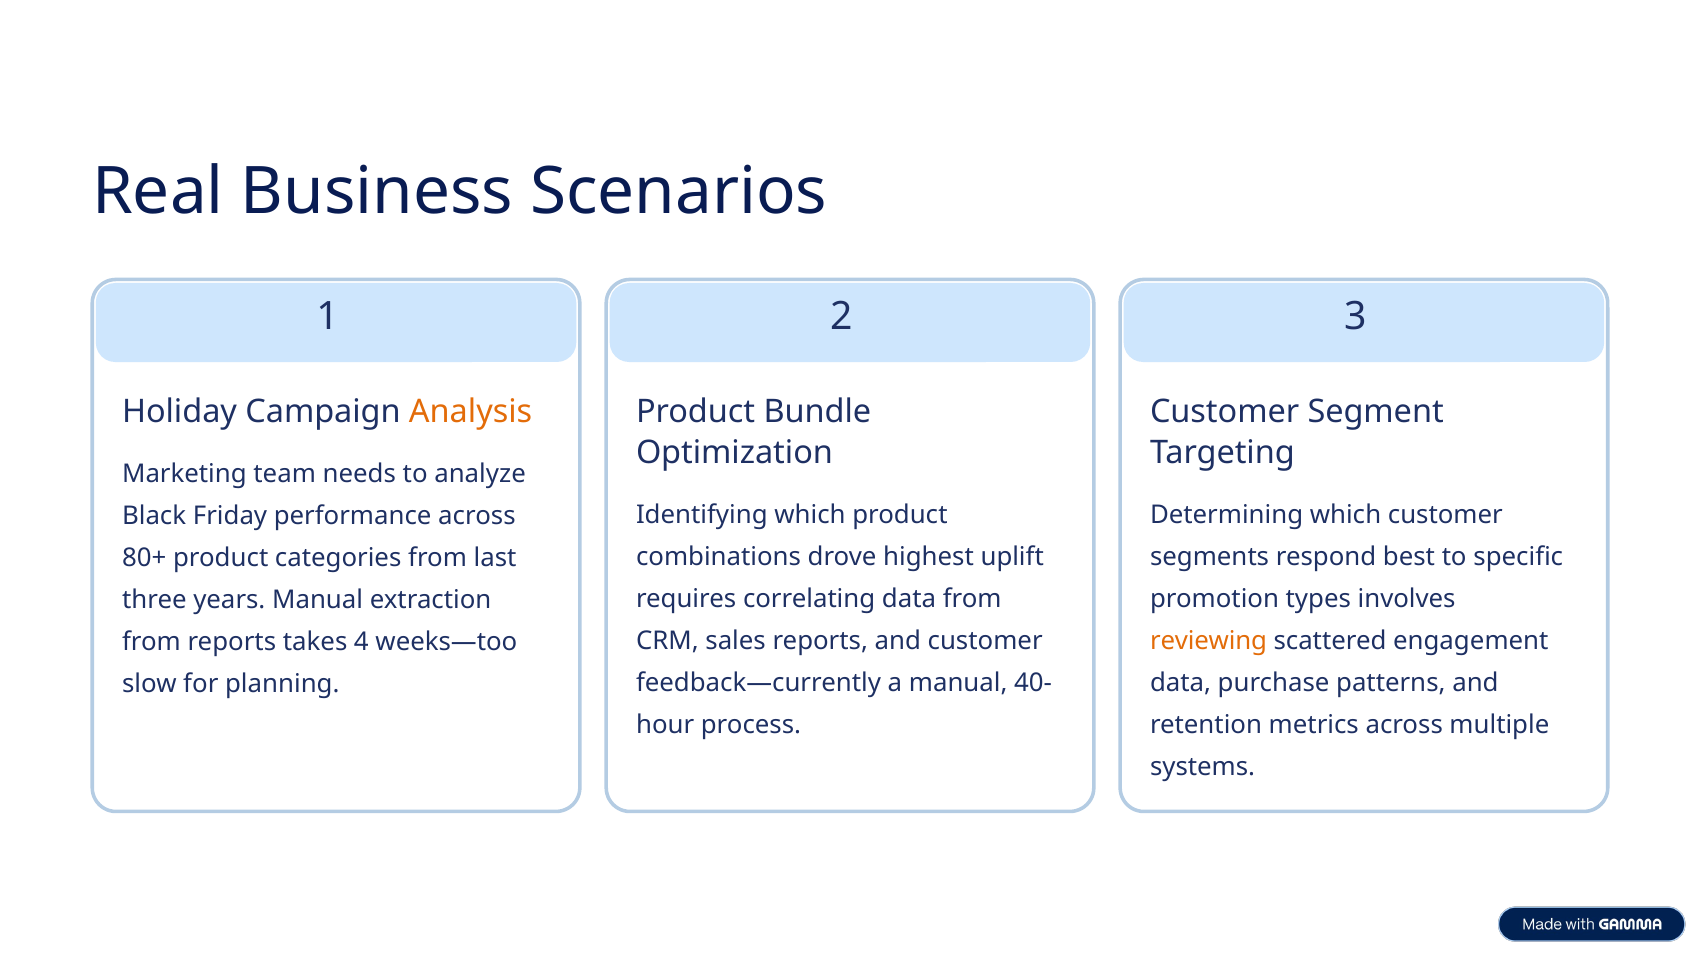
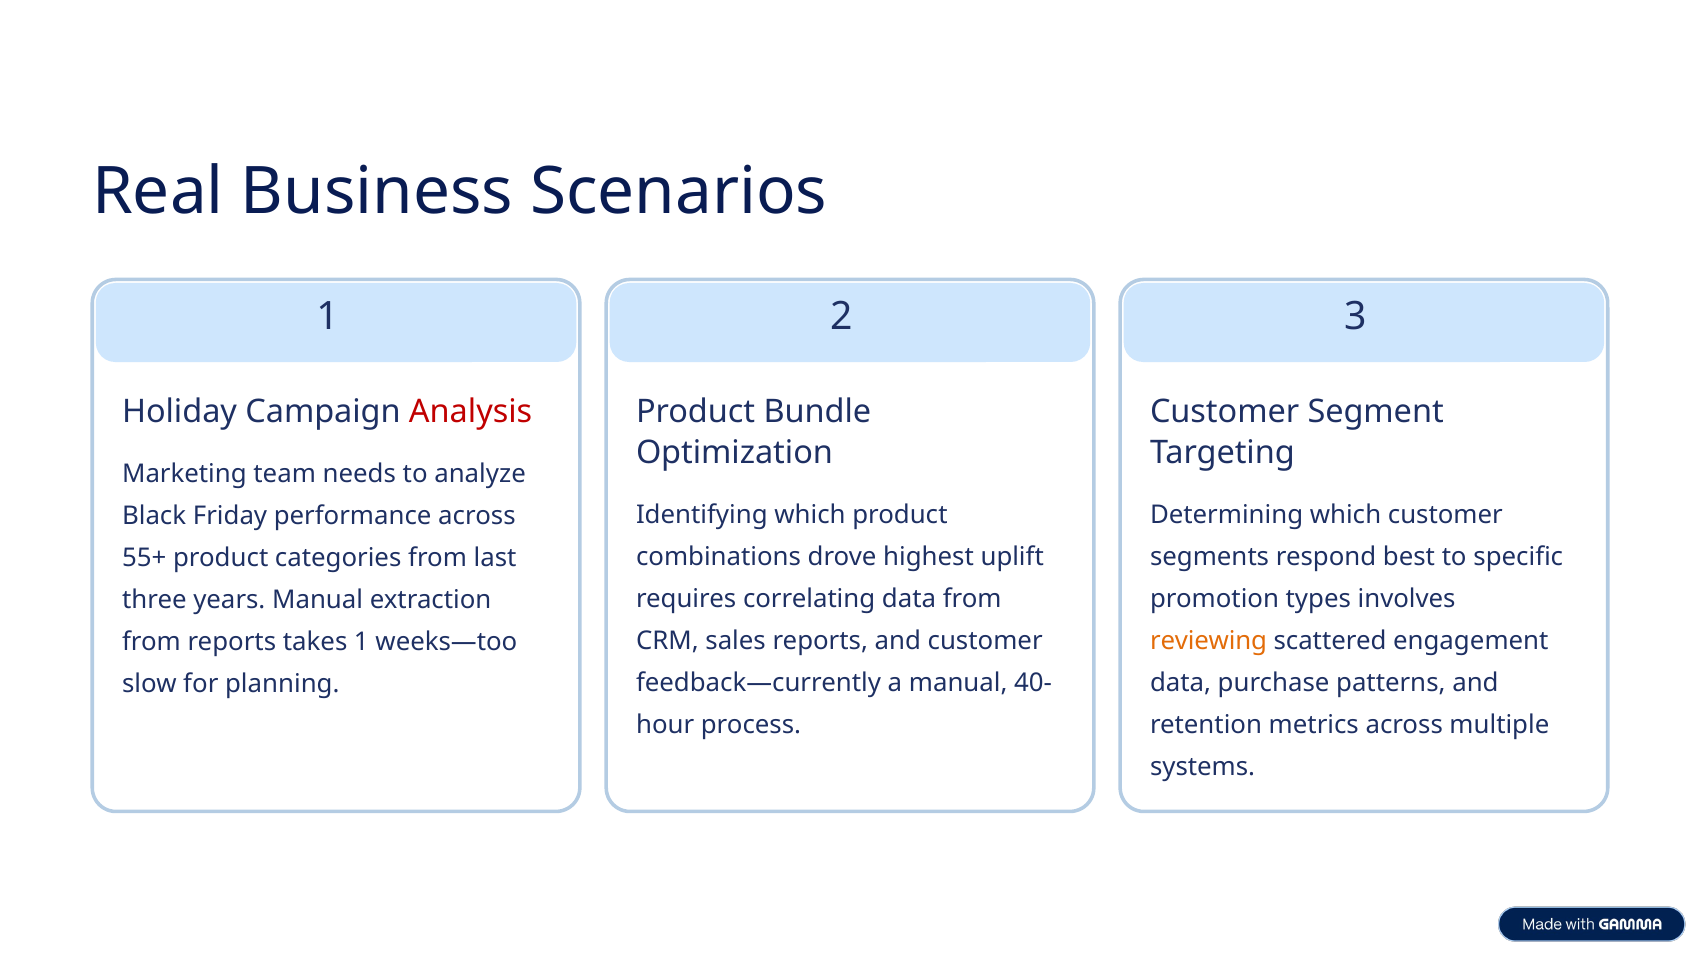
Analysis colour: orange -> red
80+: 80+ -> 55+
takes 4: 4 -> 1
